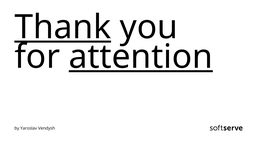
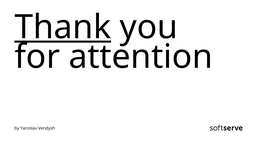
attention underline: present -> none
